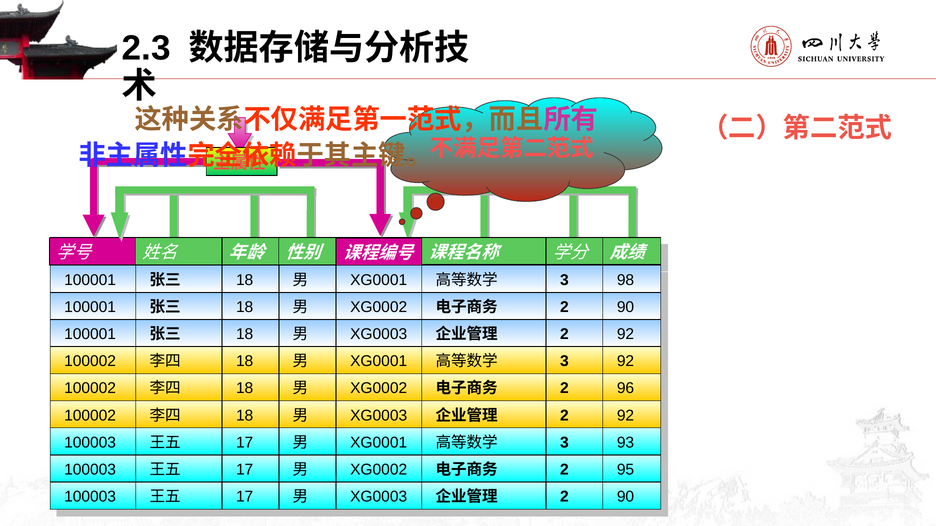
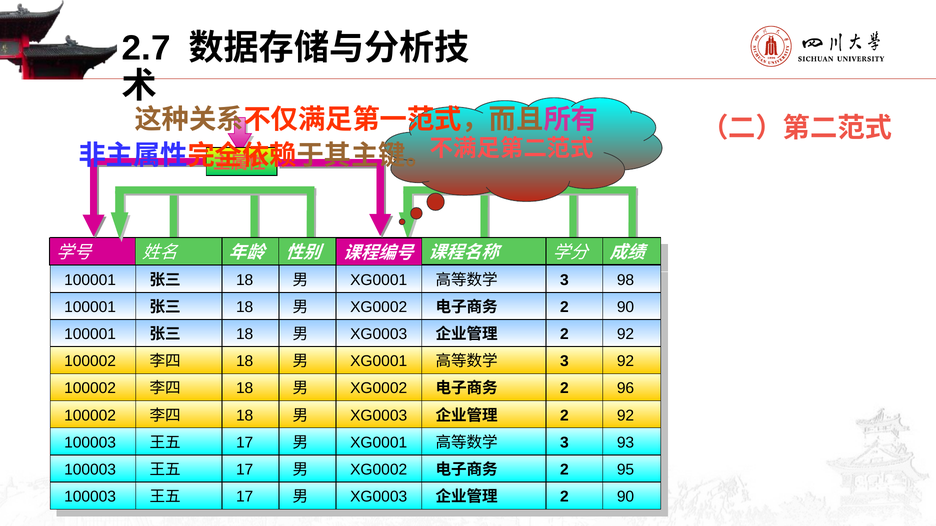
2.3: 2.3 -> 2.7
